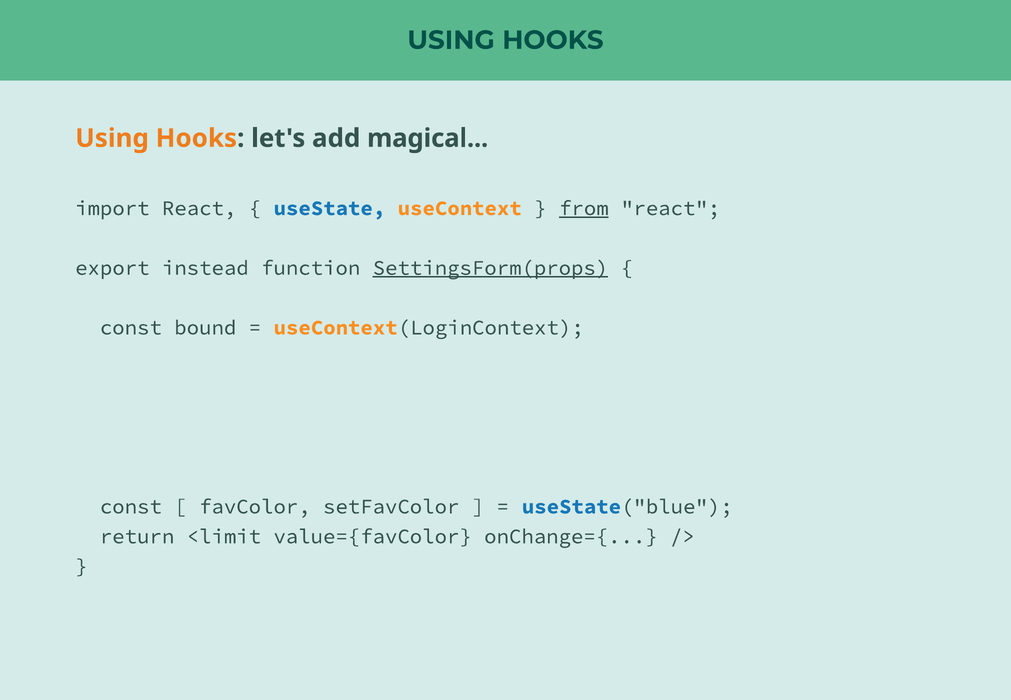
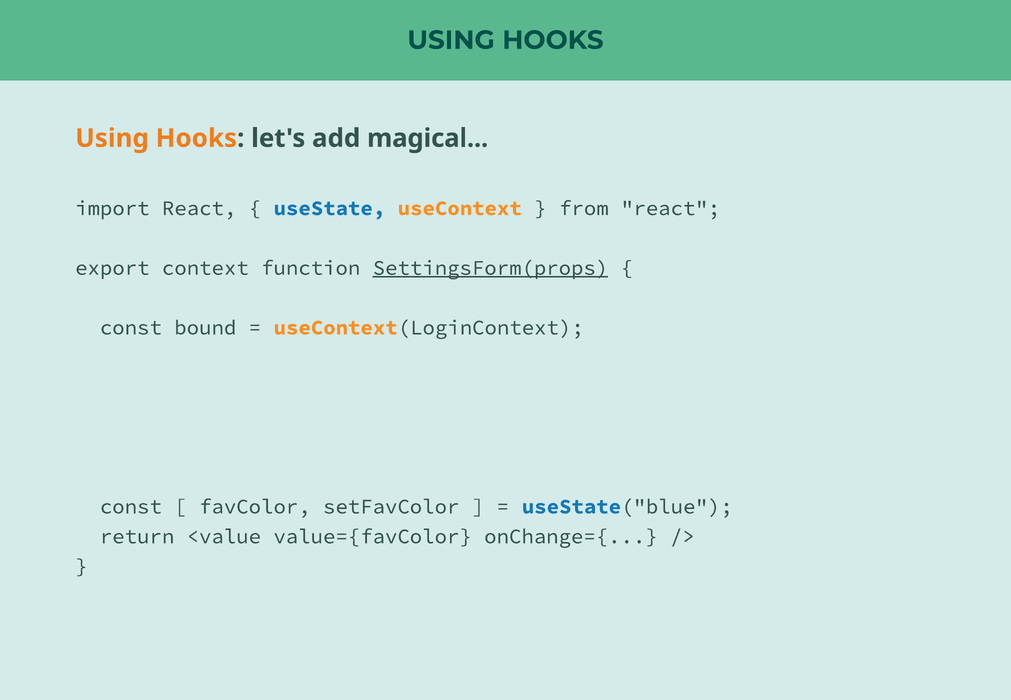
from underline: present -> none
instead: instead -> context
<limit: <limit -> <value
